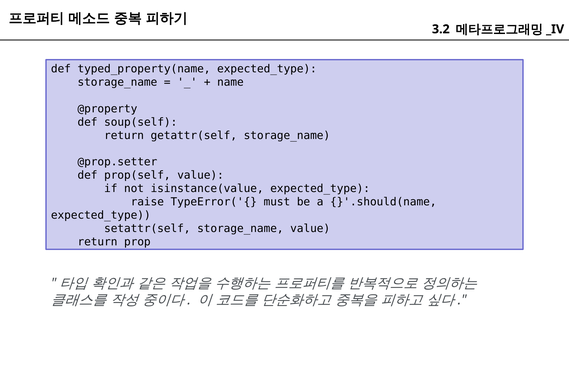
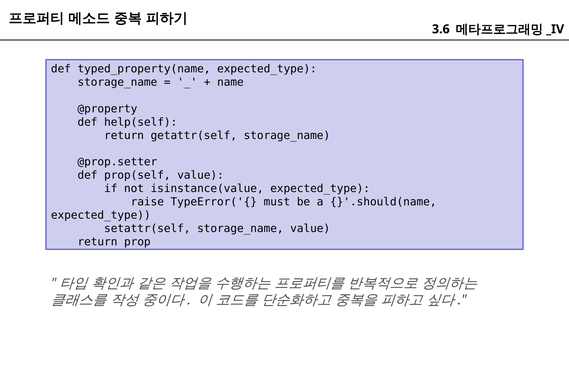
3.2: 3.2 -> 3.6
soup(self: soup(self -> help(self
